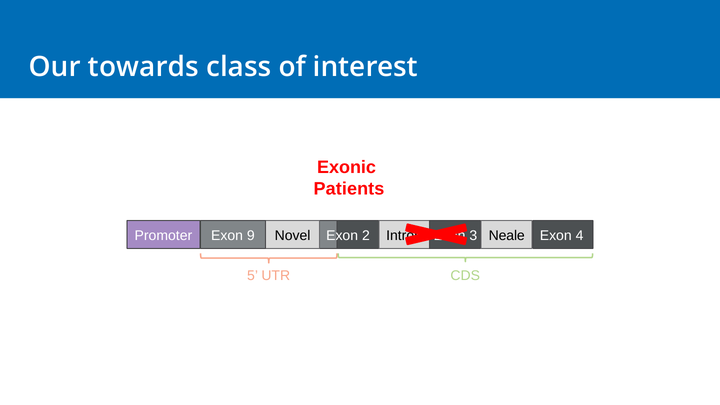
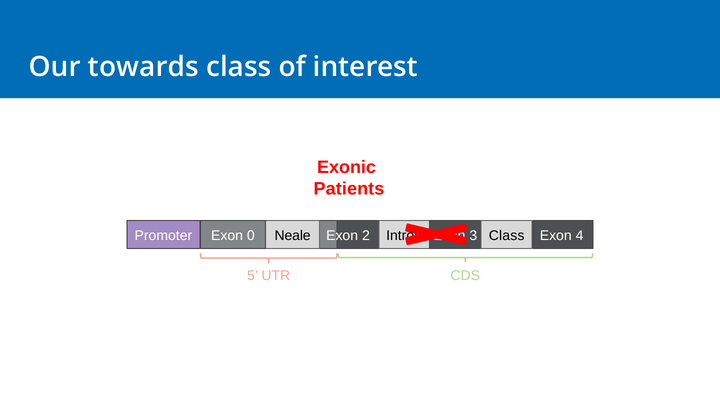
9: 9 -> 0
Novel: Novel -> Neale
Neale at (507, 236): Neale -> Class
